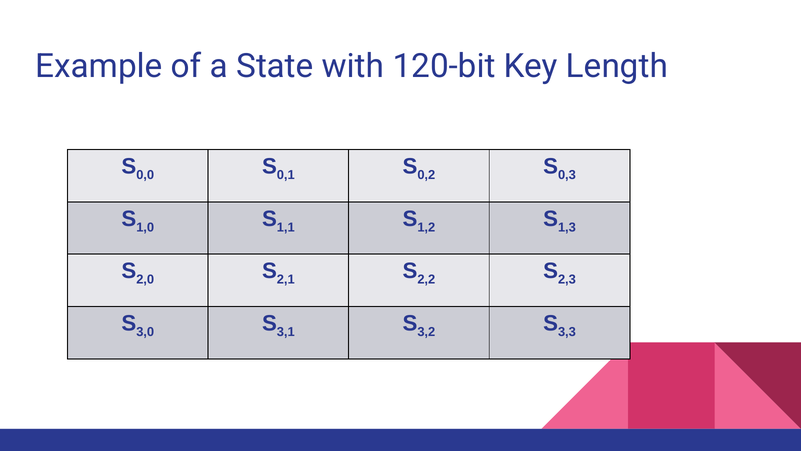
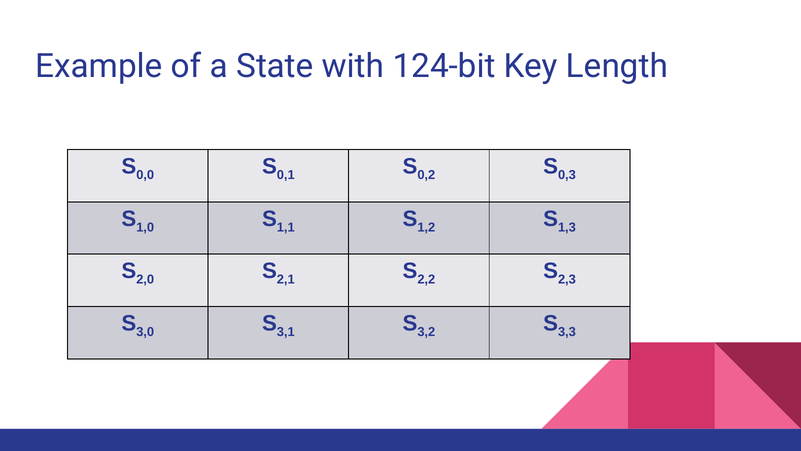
120-bit: 120-bit -> 124-bit
